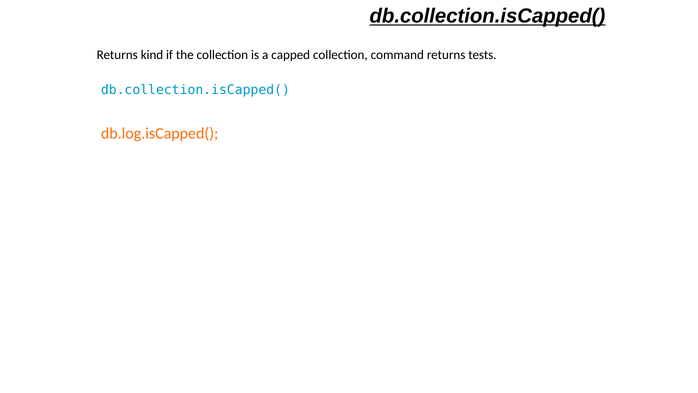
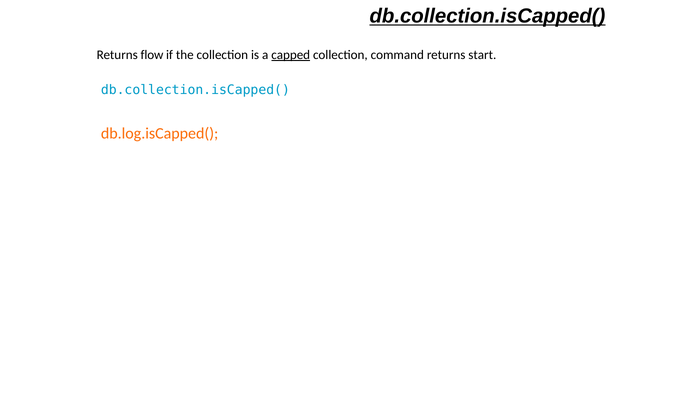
kind: kind -> flow
capped underline: none -> present
tests: tests -> start
